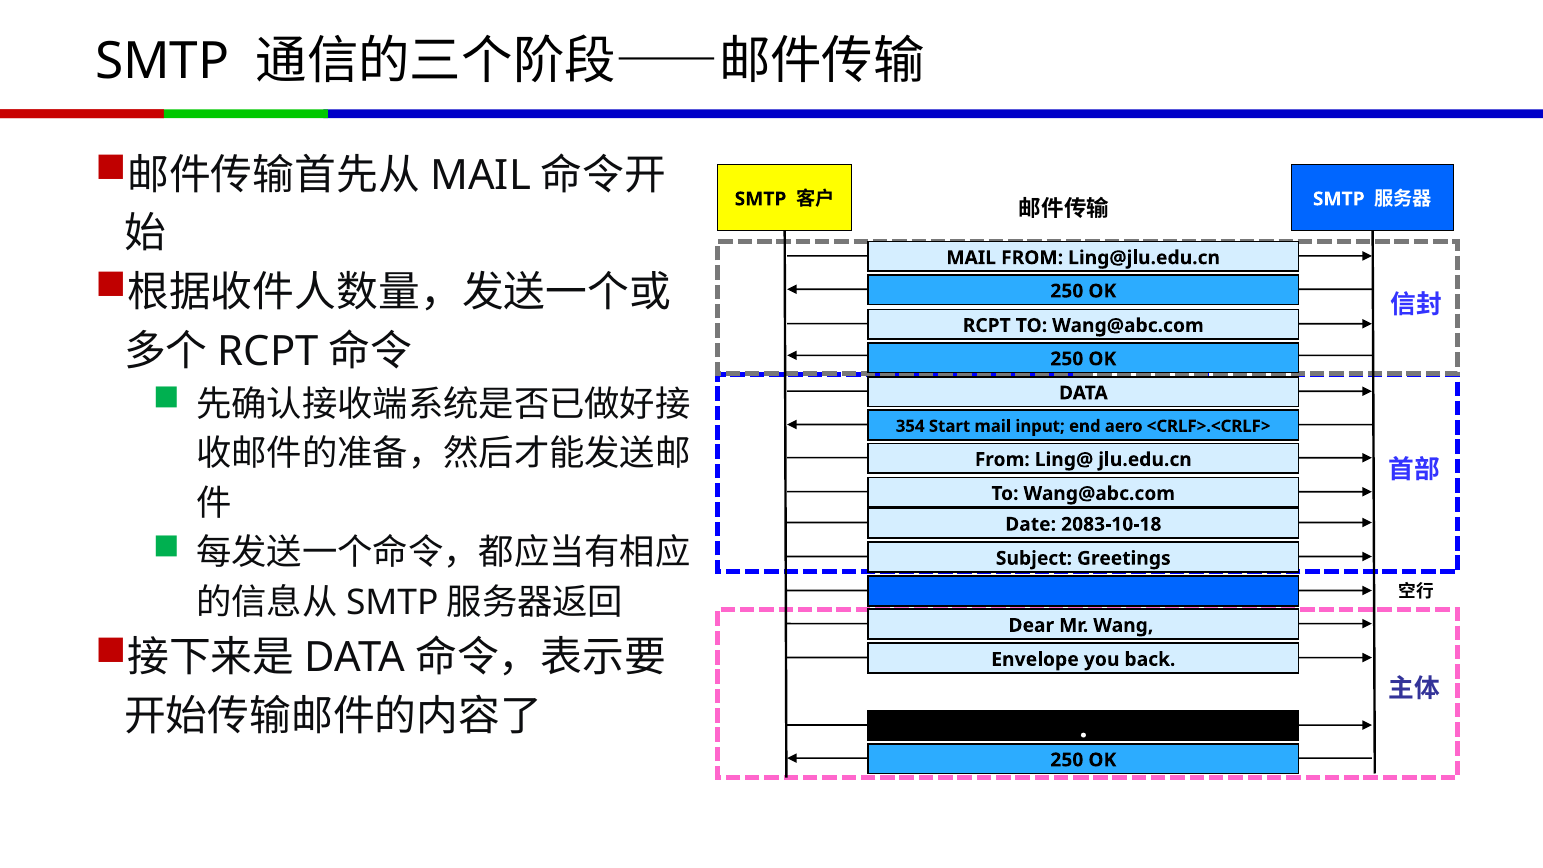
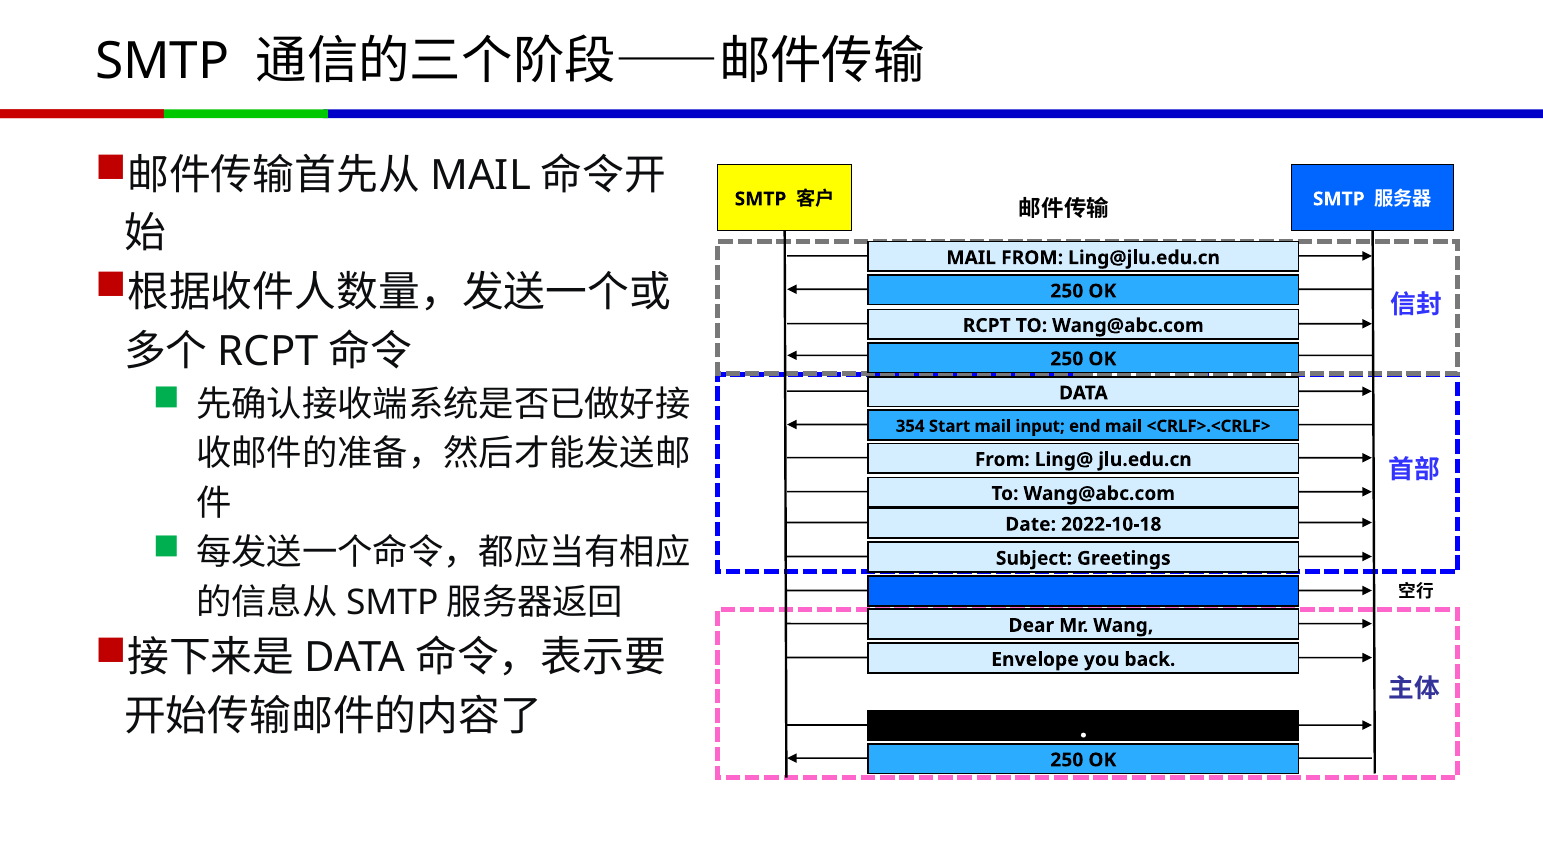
end aero: aero -> mail
2083-10-18: 2083-10-18 -> 2022-10-18
